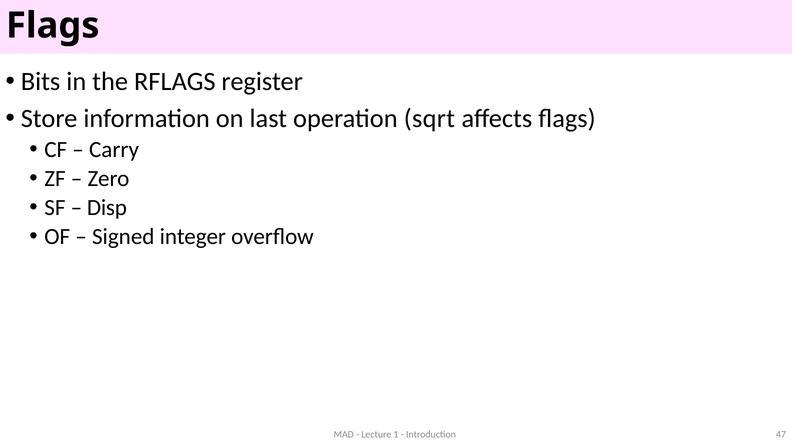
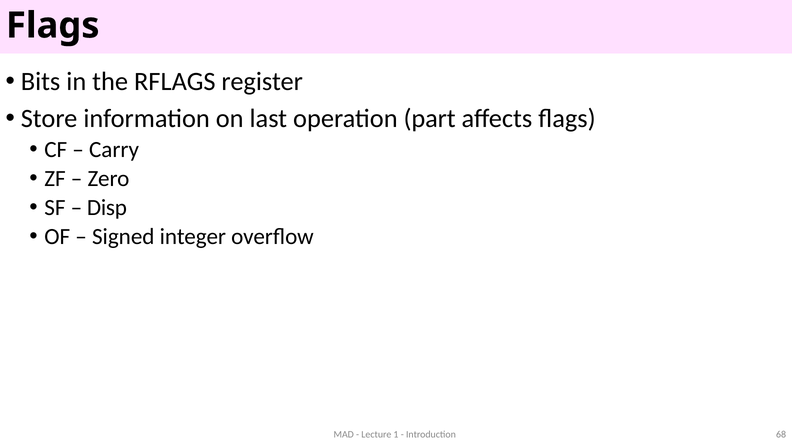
sqrt: sqrt -> part
47: 47 -> 68
